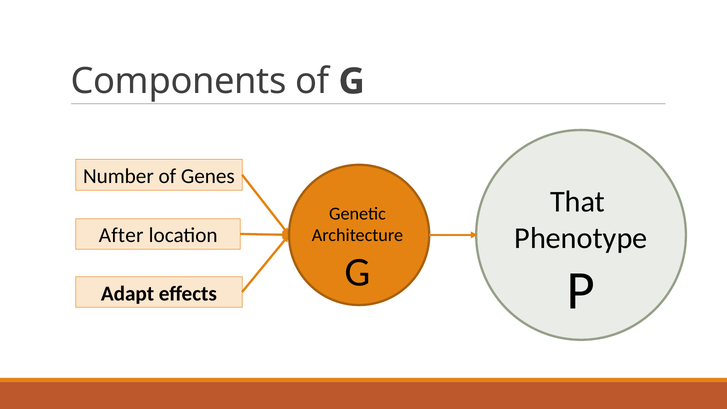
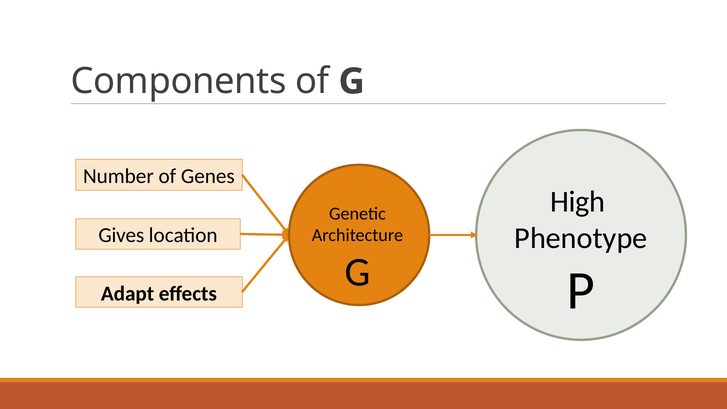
That: That -> High
After: After -> Gives
